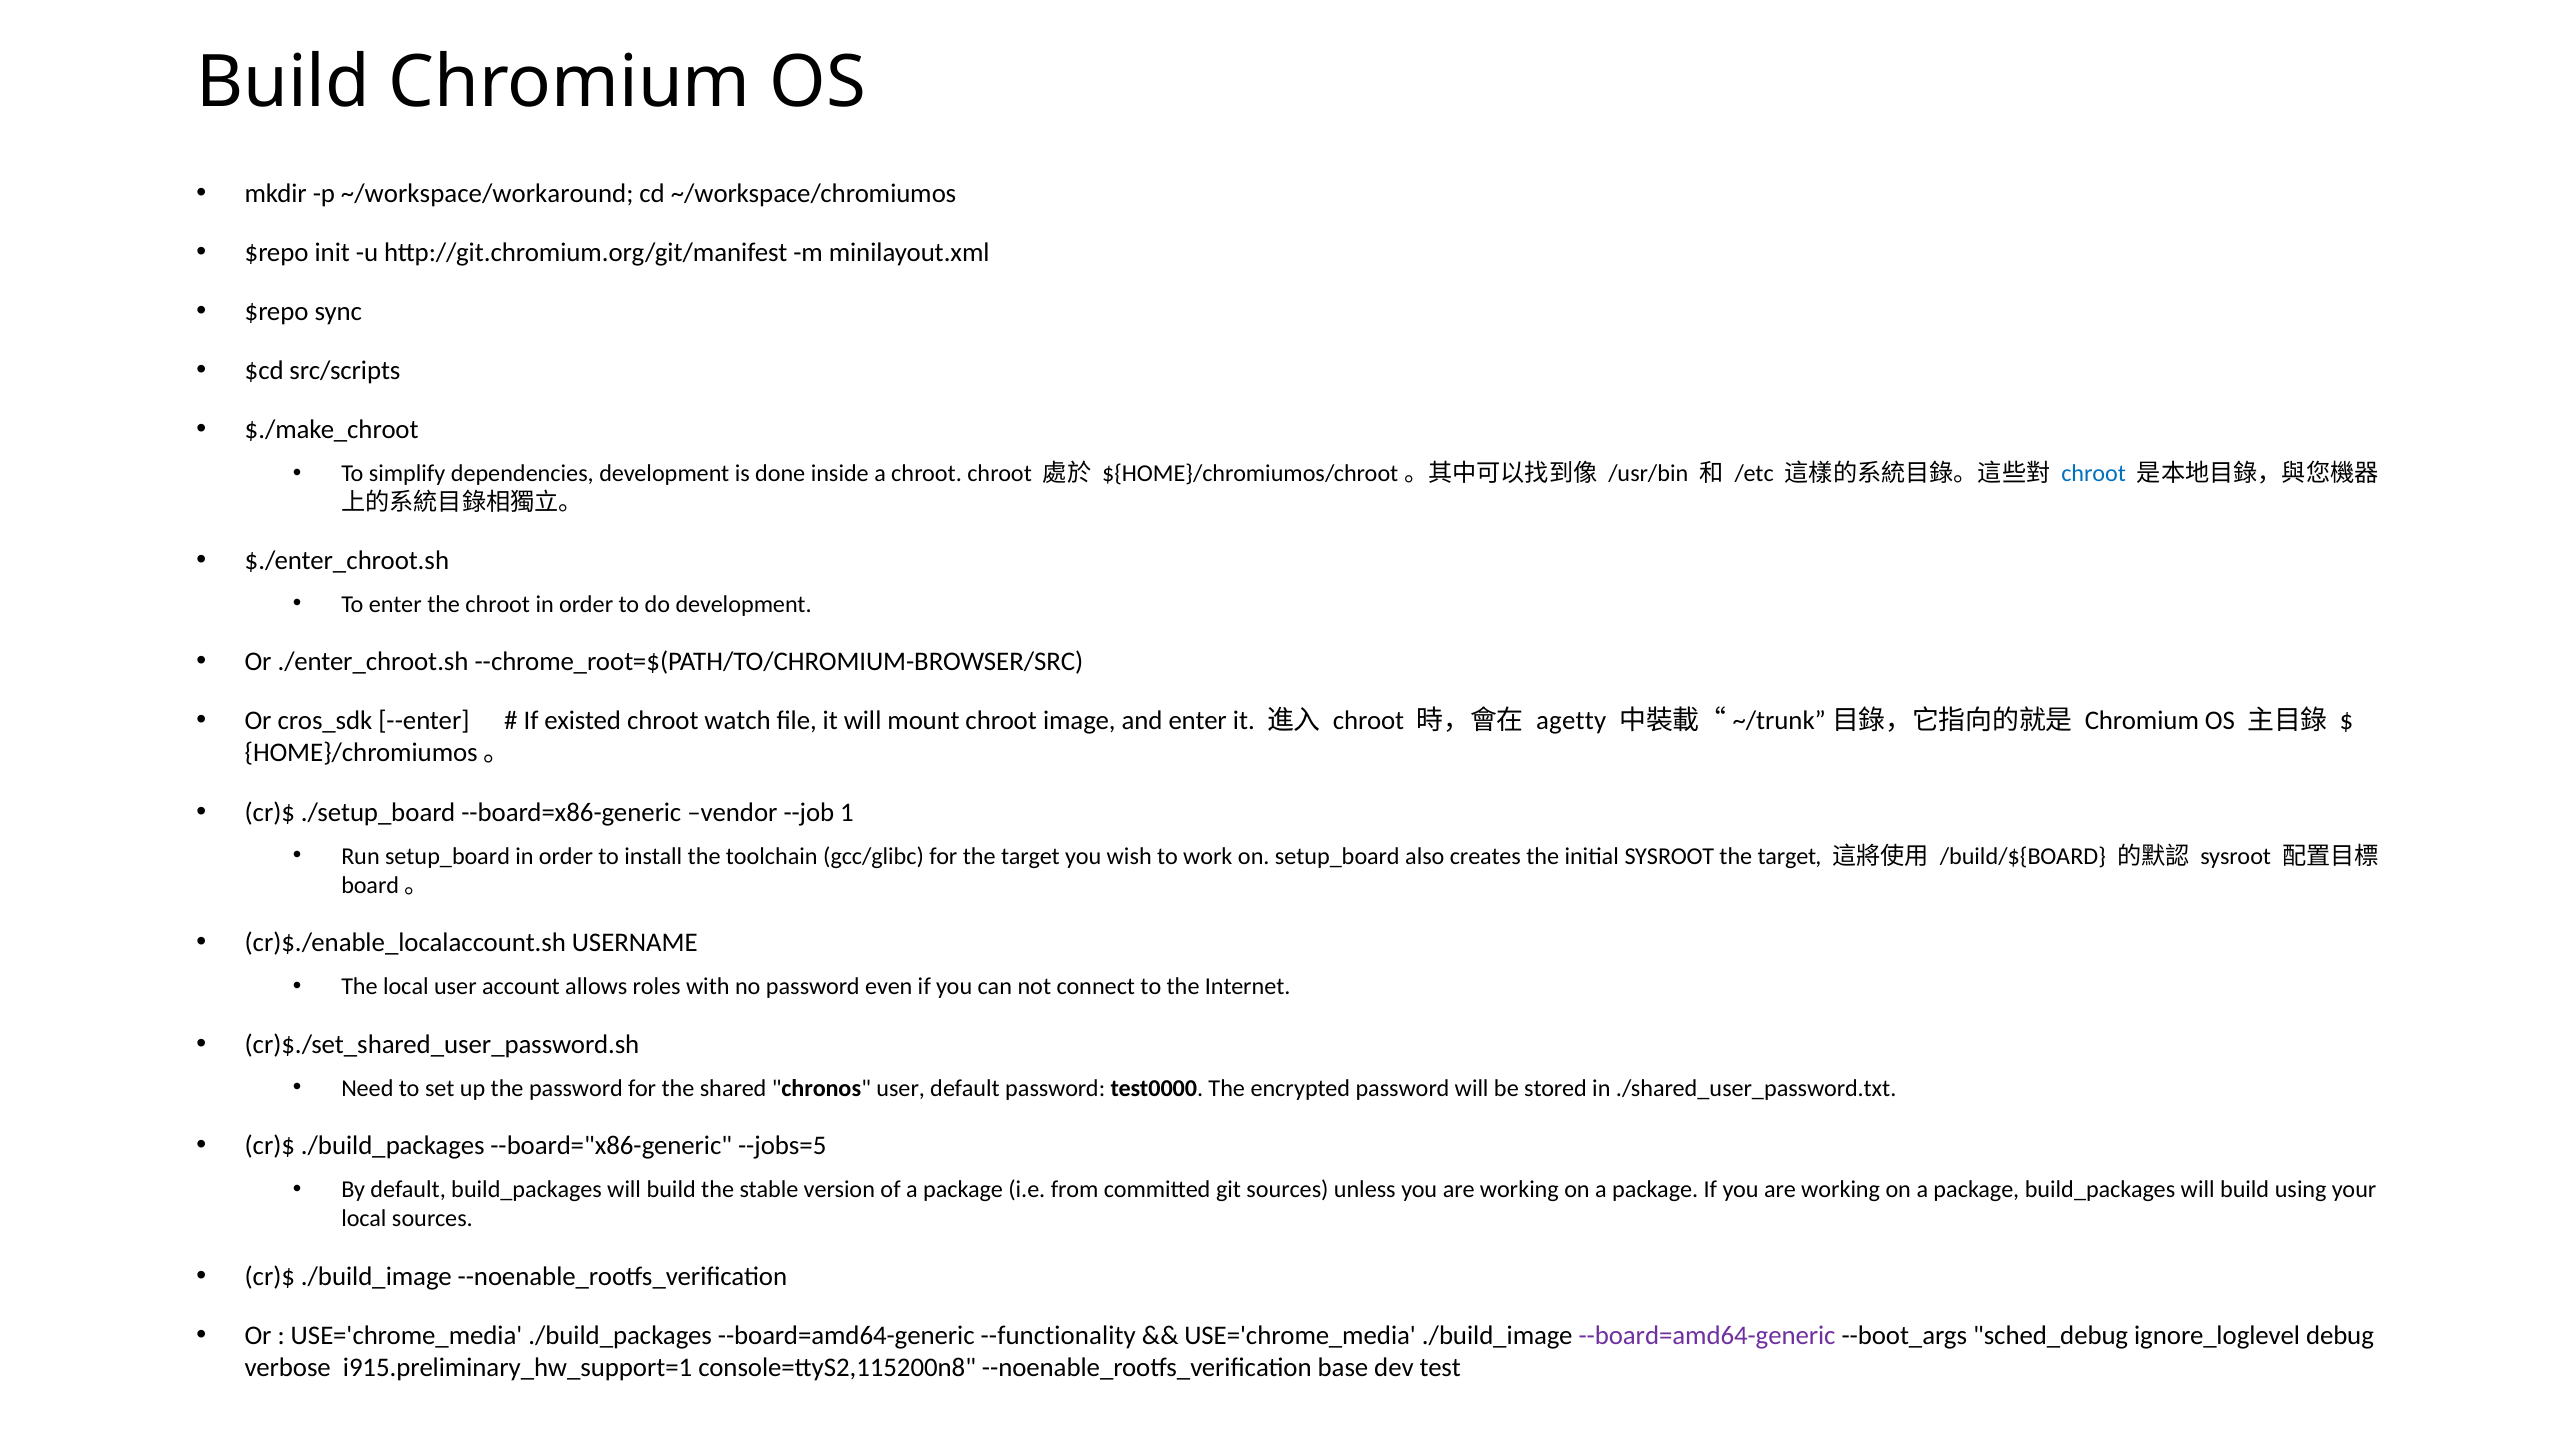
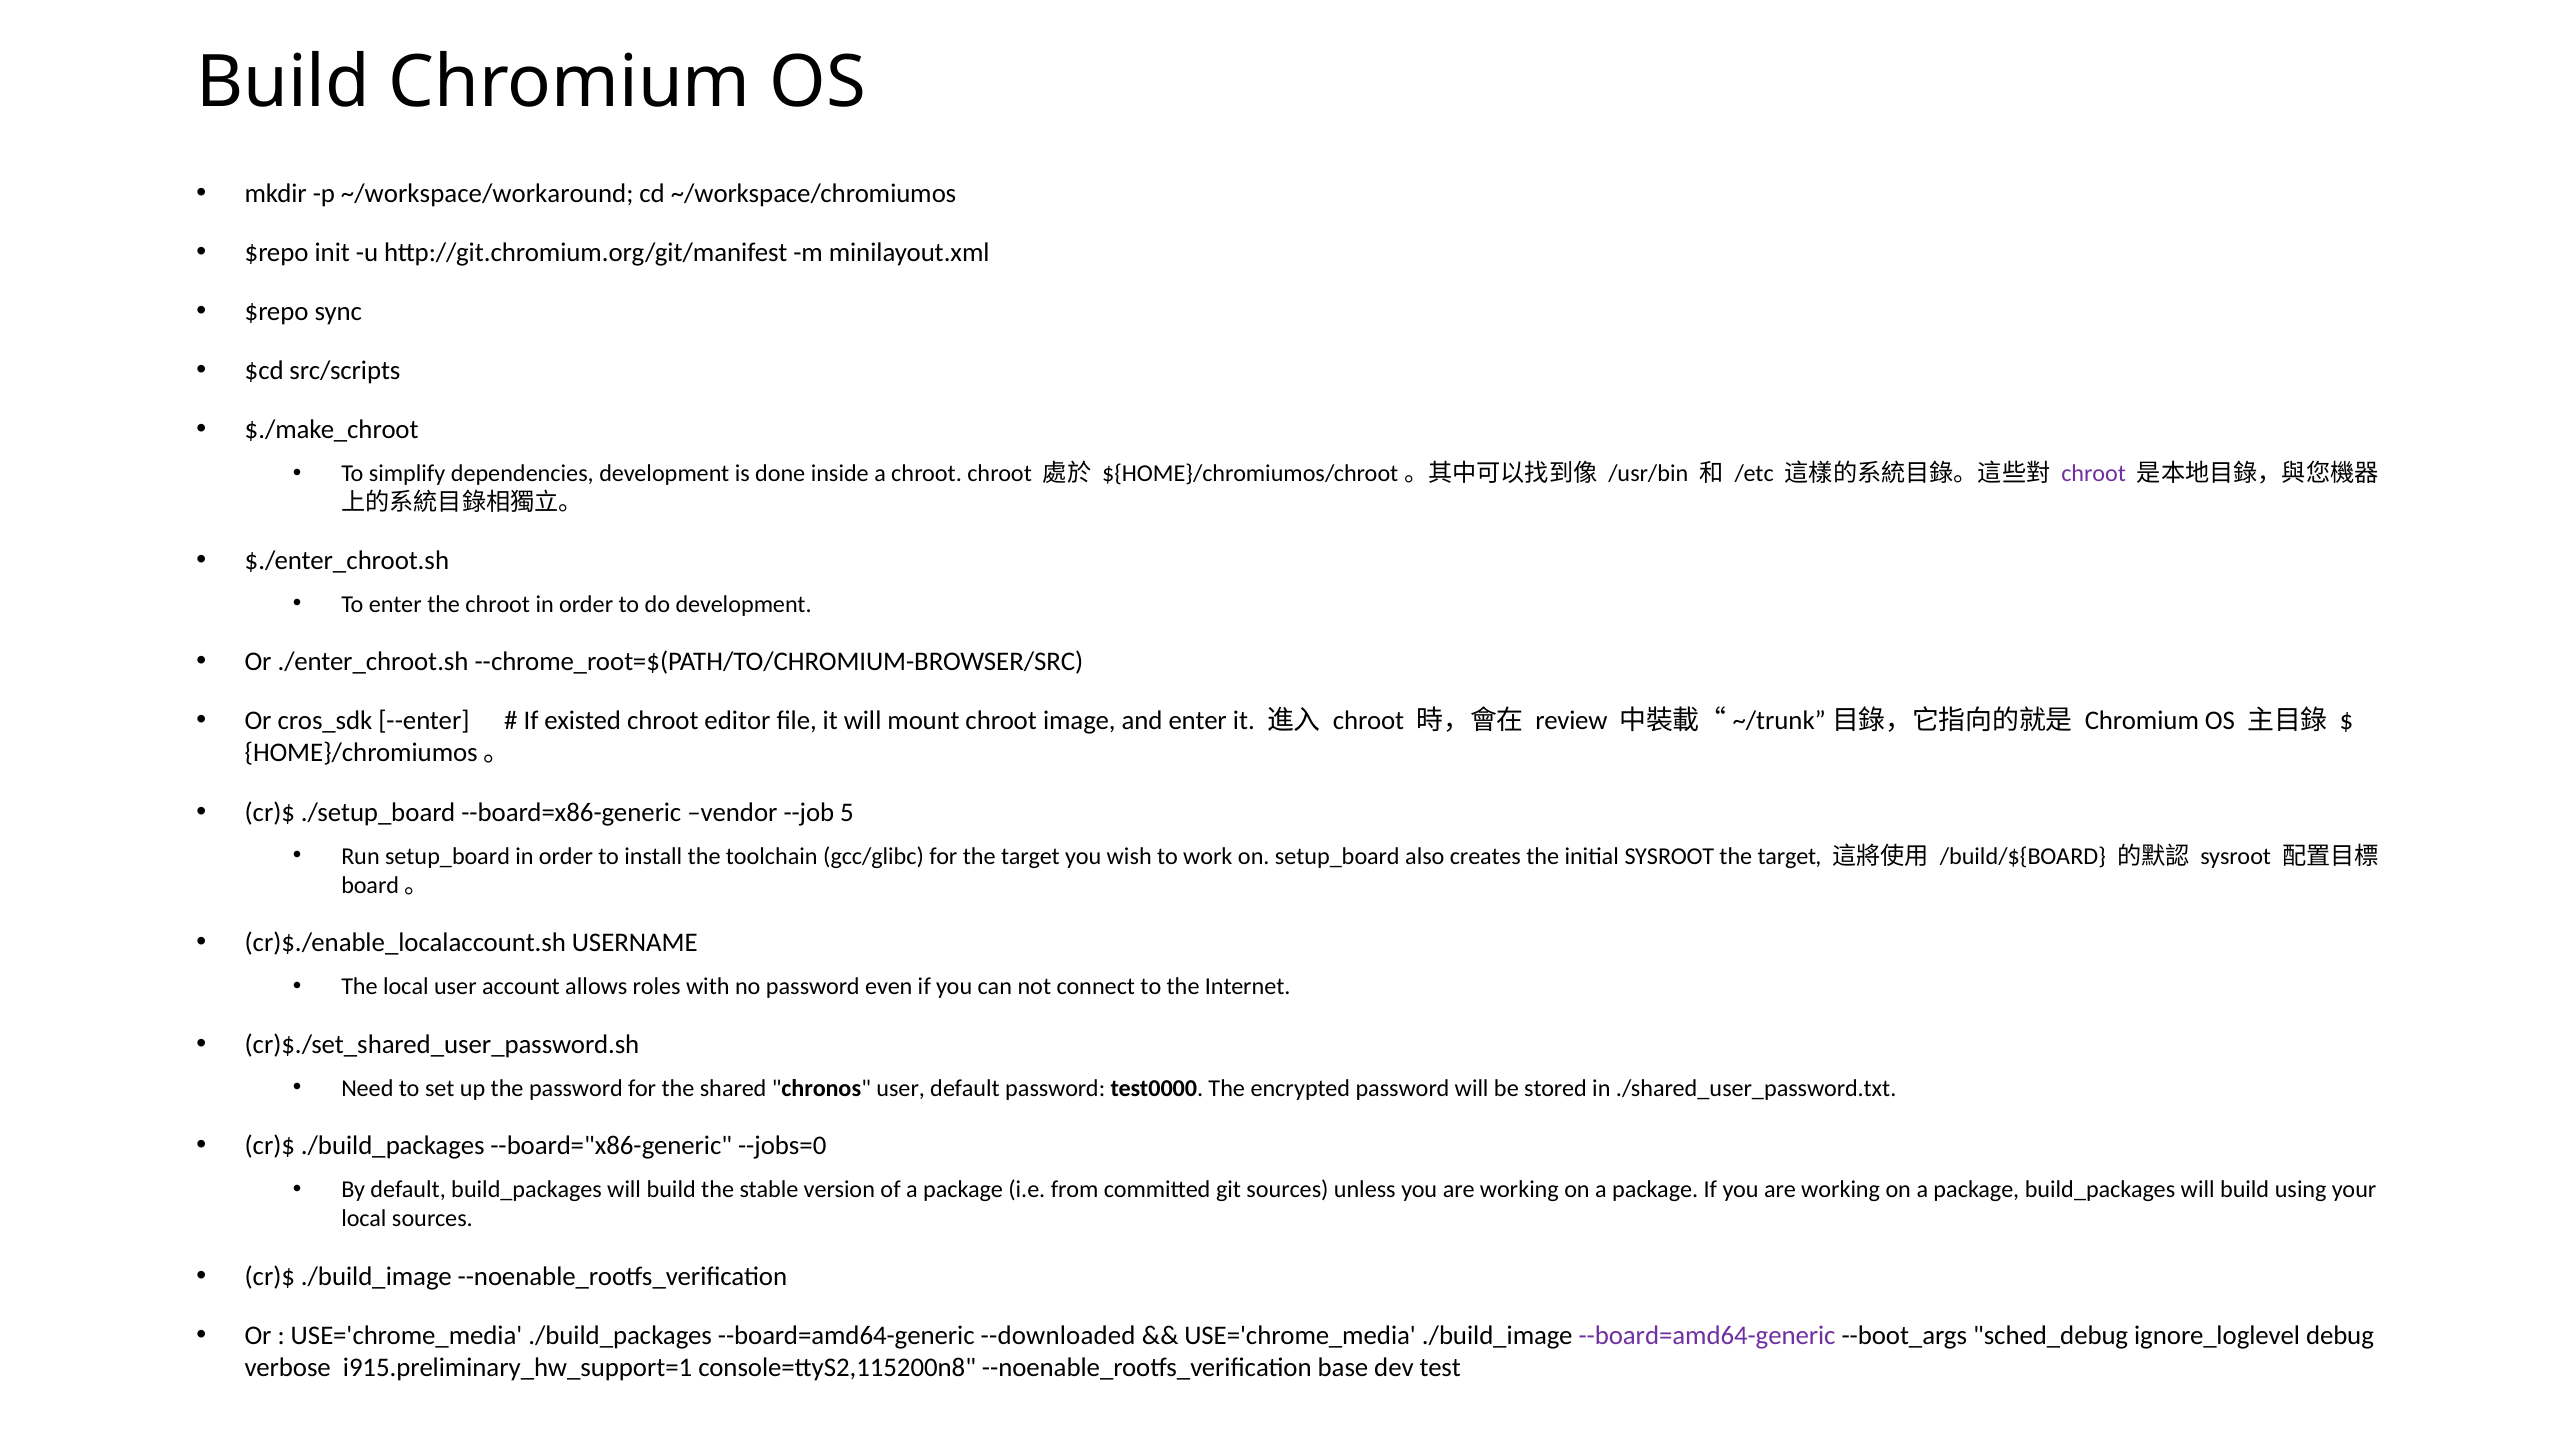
chroot at (2094, 473) colour: blue -> purple
watch: watch -> editor
agetty: agetty -> review
1: 1 -> 5
--jobs=5: --jobs=5 -> --jobs=0
--functionality: --functionality -> --downloaded
